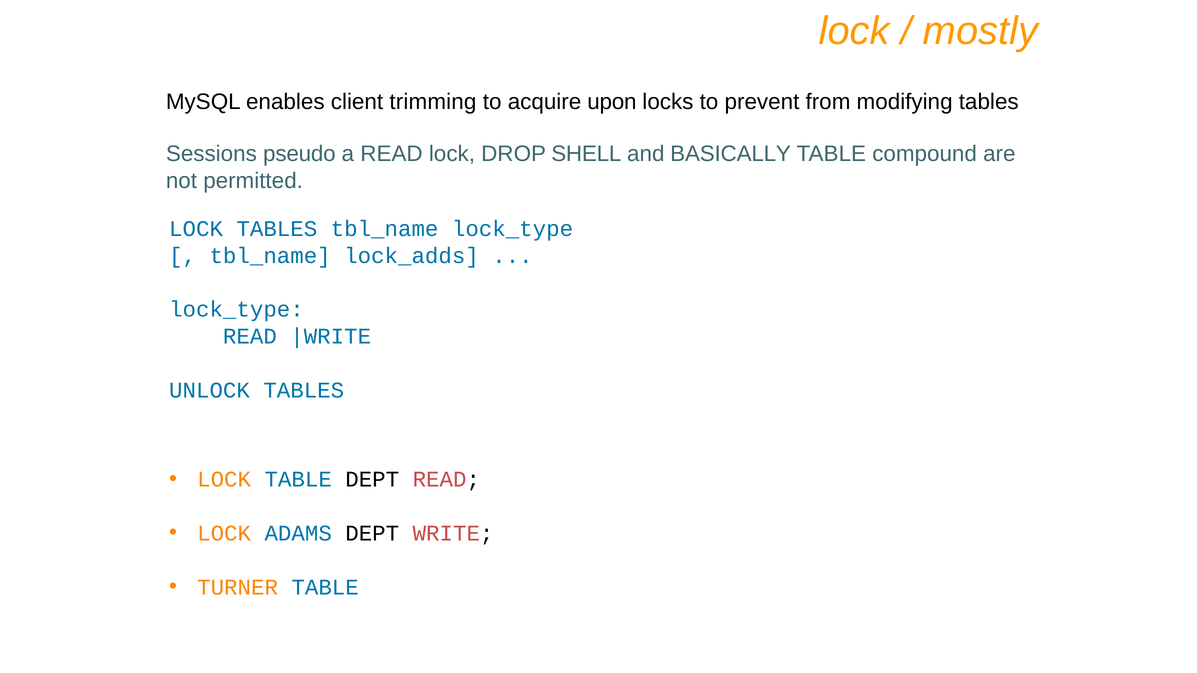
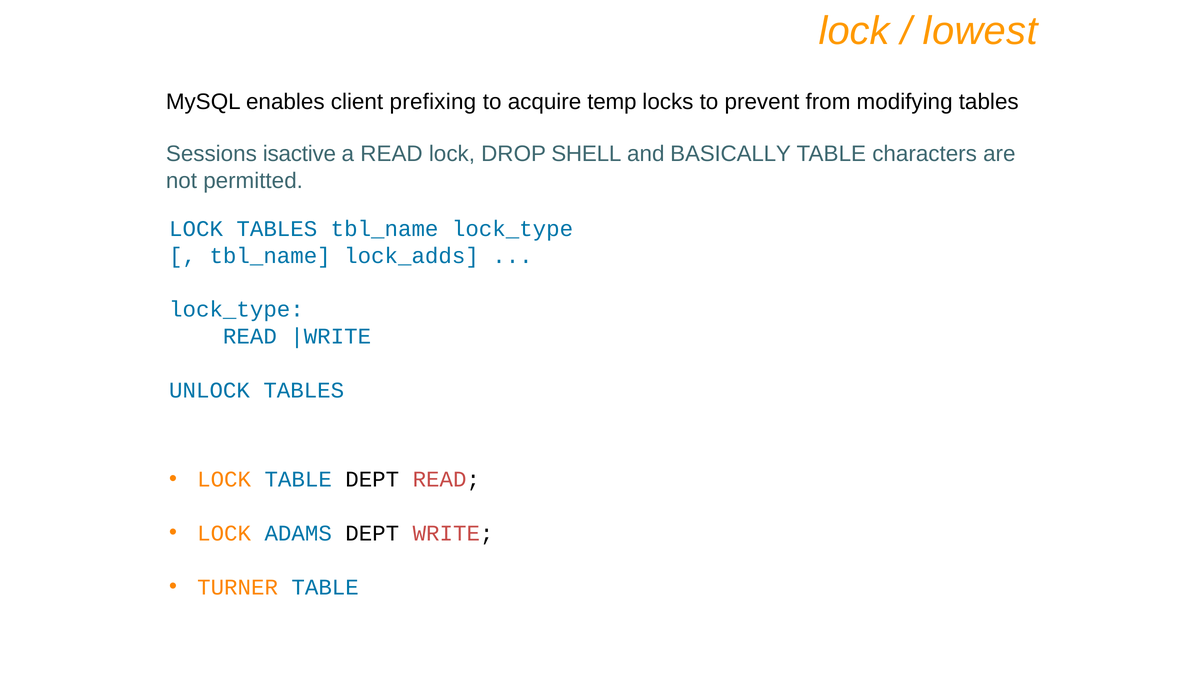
mostly: mostly -> lowest
trimming: trimming -> prefixing
upon: upon -> temp
pseudo: pseudo -> isactive
compound: compound -> characters
